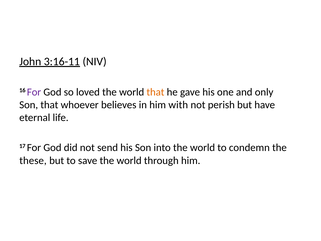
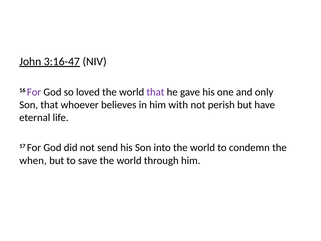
3:16-11: 3:16-11 -> 3:16-47
that at (155, 92) colour: orange -> purple
these: these -> when
